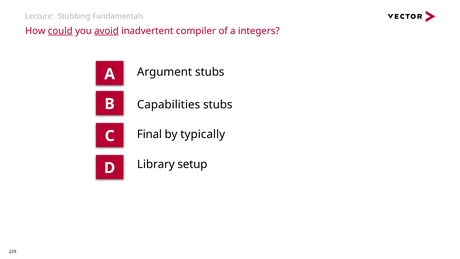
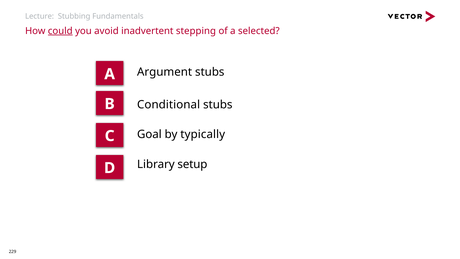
avoid underline: present -> none
compiler: compiler -> stepping
integers: integers -> selected
Capabilities: Capabilities -> Conditional
Final: Final -> Goal
